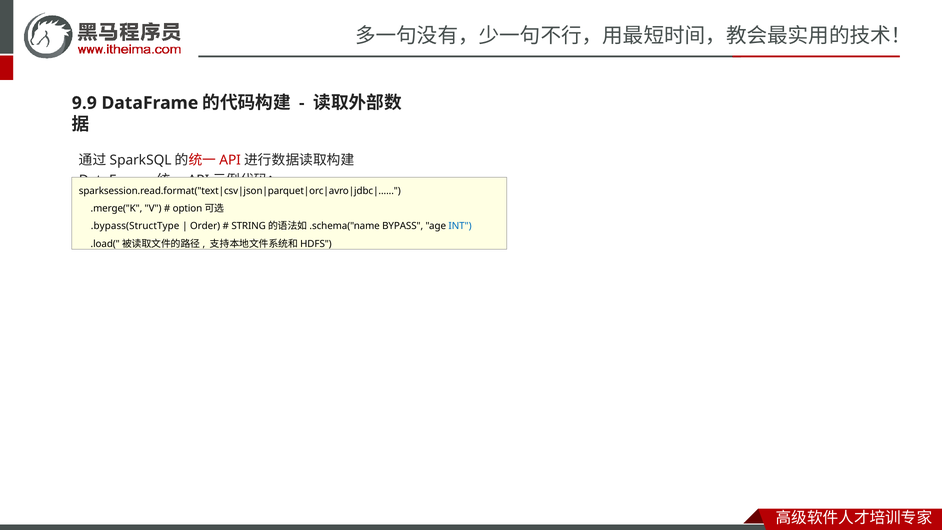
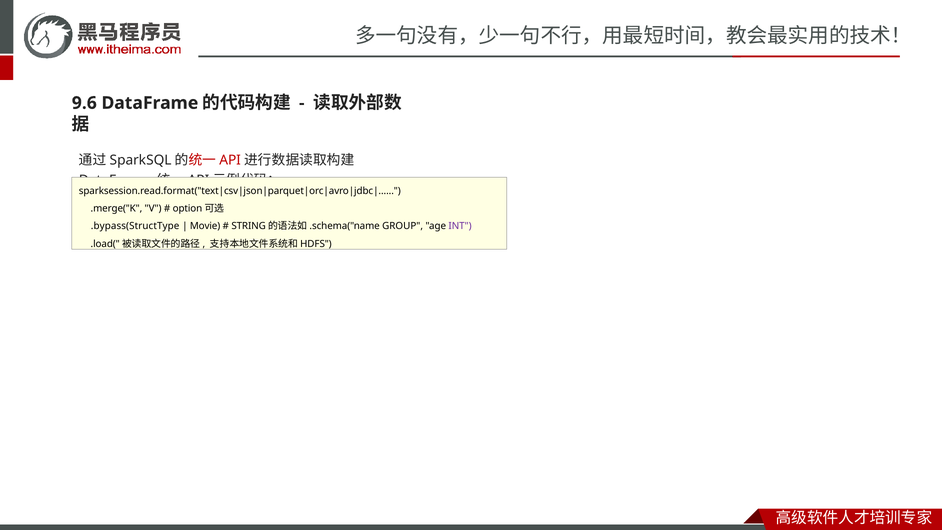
9.9: 9.9 -> 9.6
Order: Order -> Movie
BYPASS: BYPASS -> GROUP
INT colour: blue -> purple
